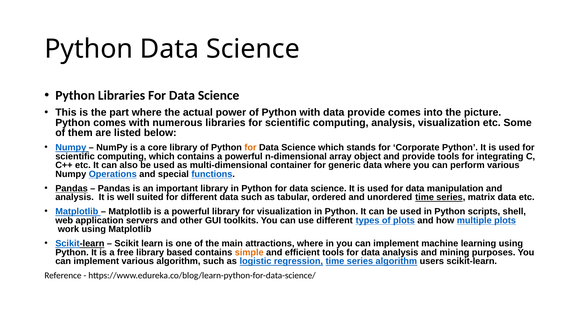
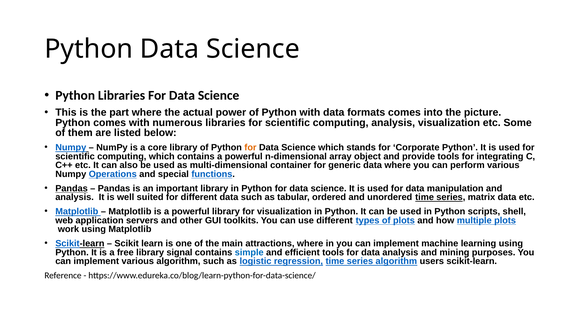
data provide: provide -> formats
based: based -> signal
simple colour: orange -> blue
